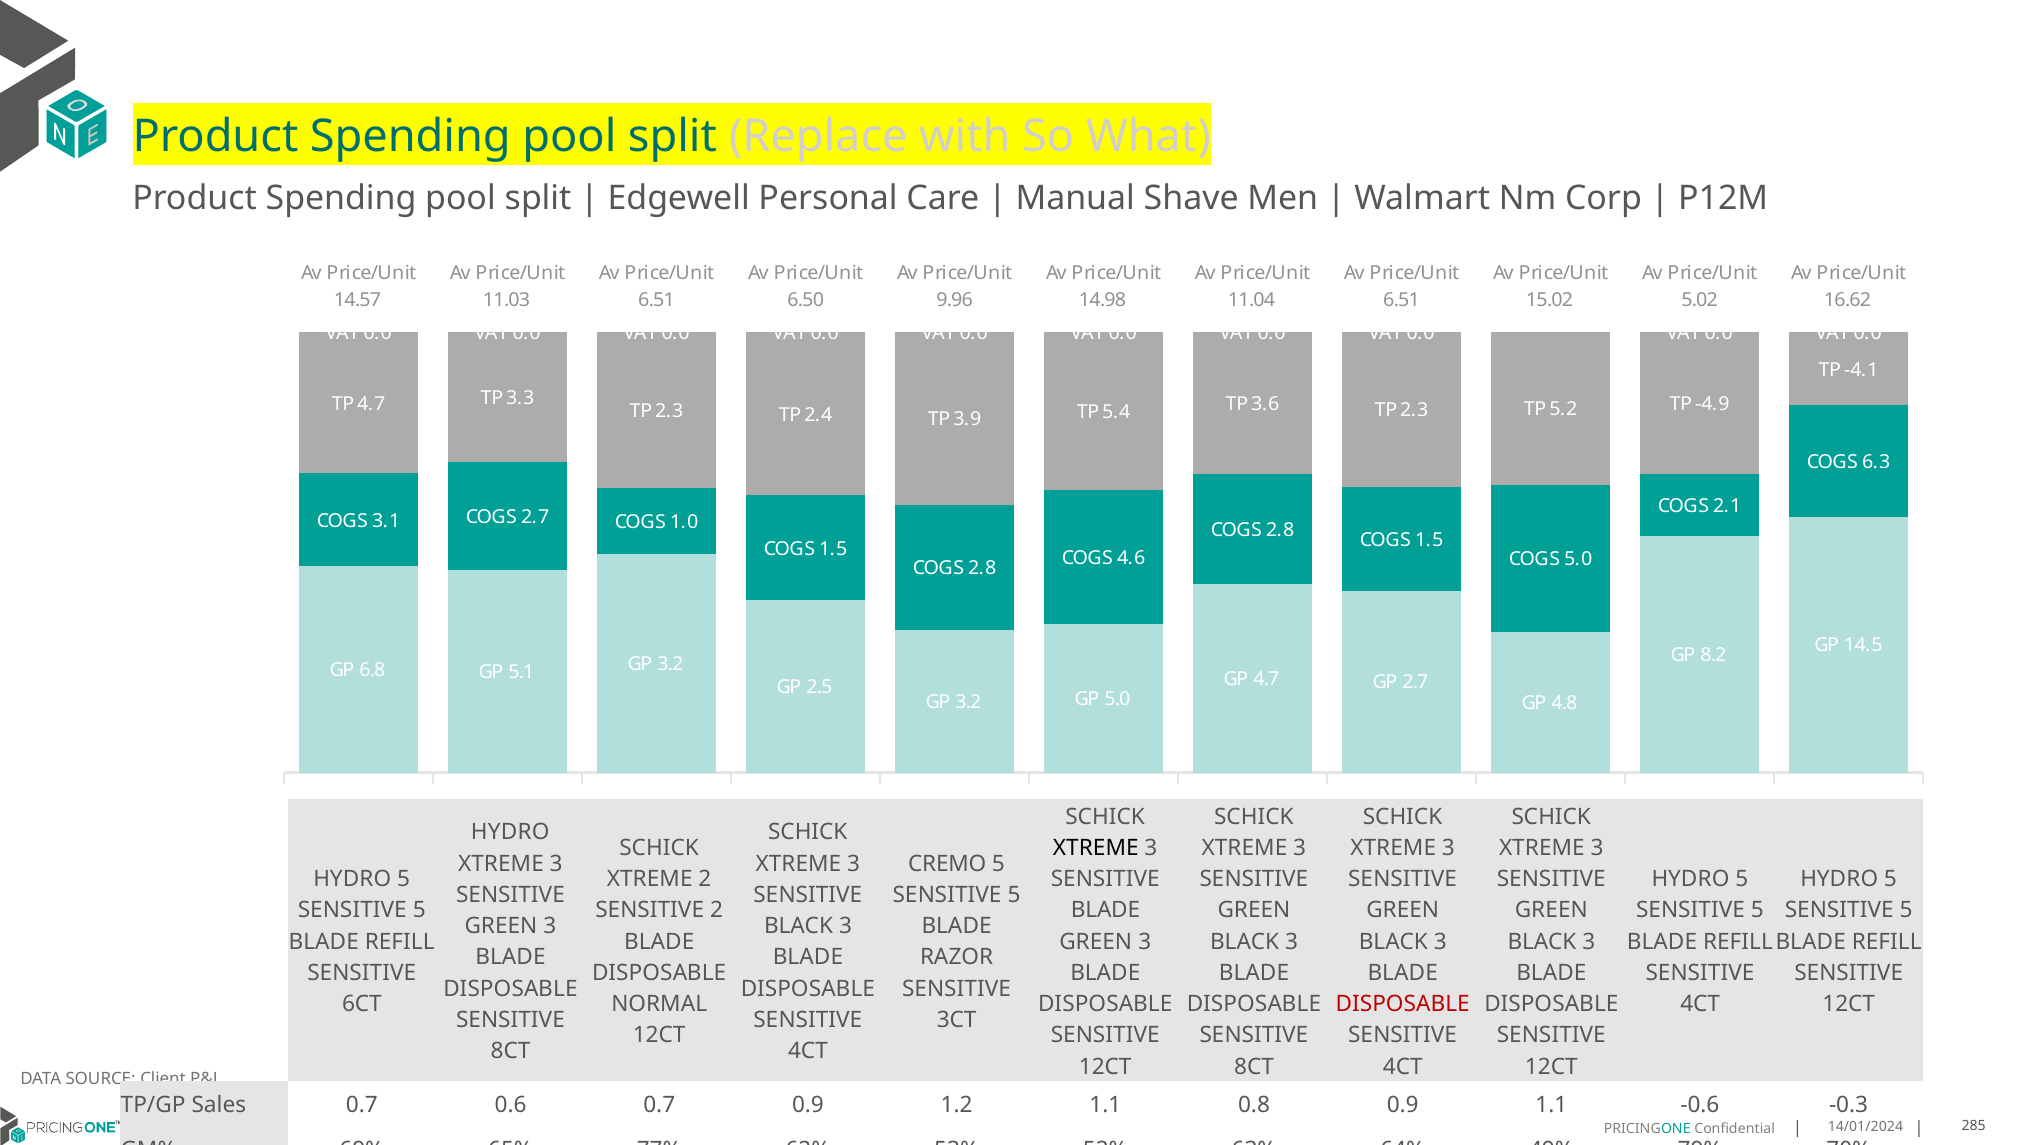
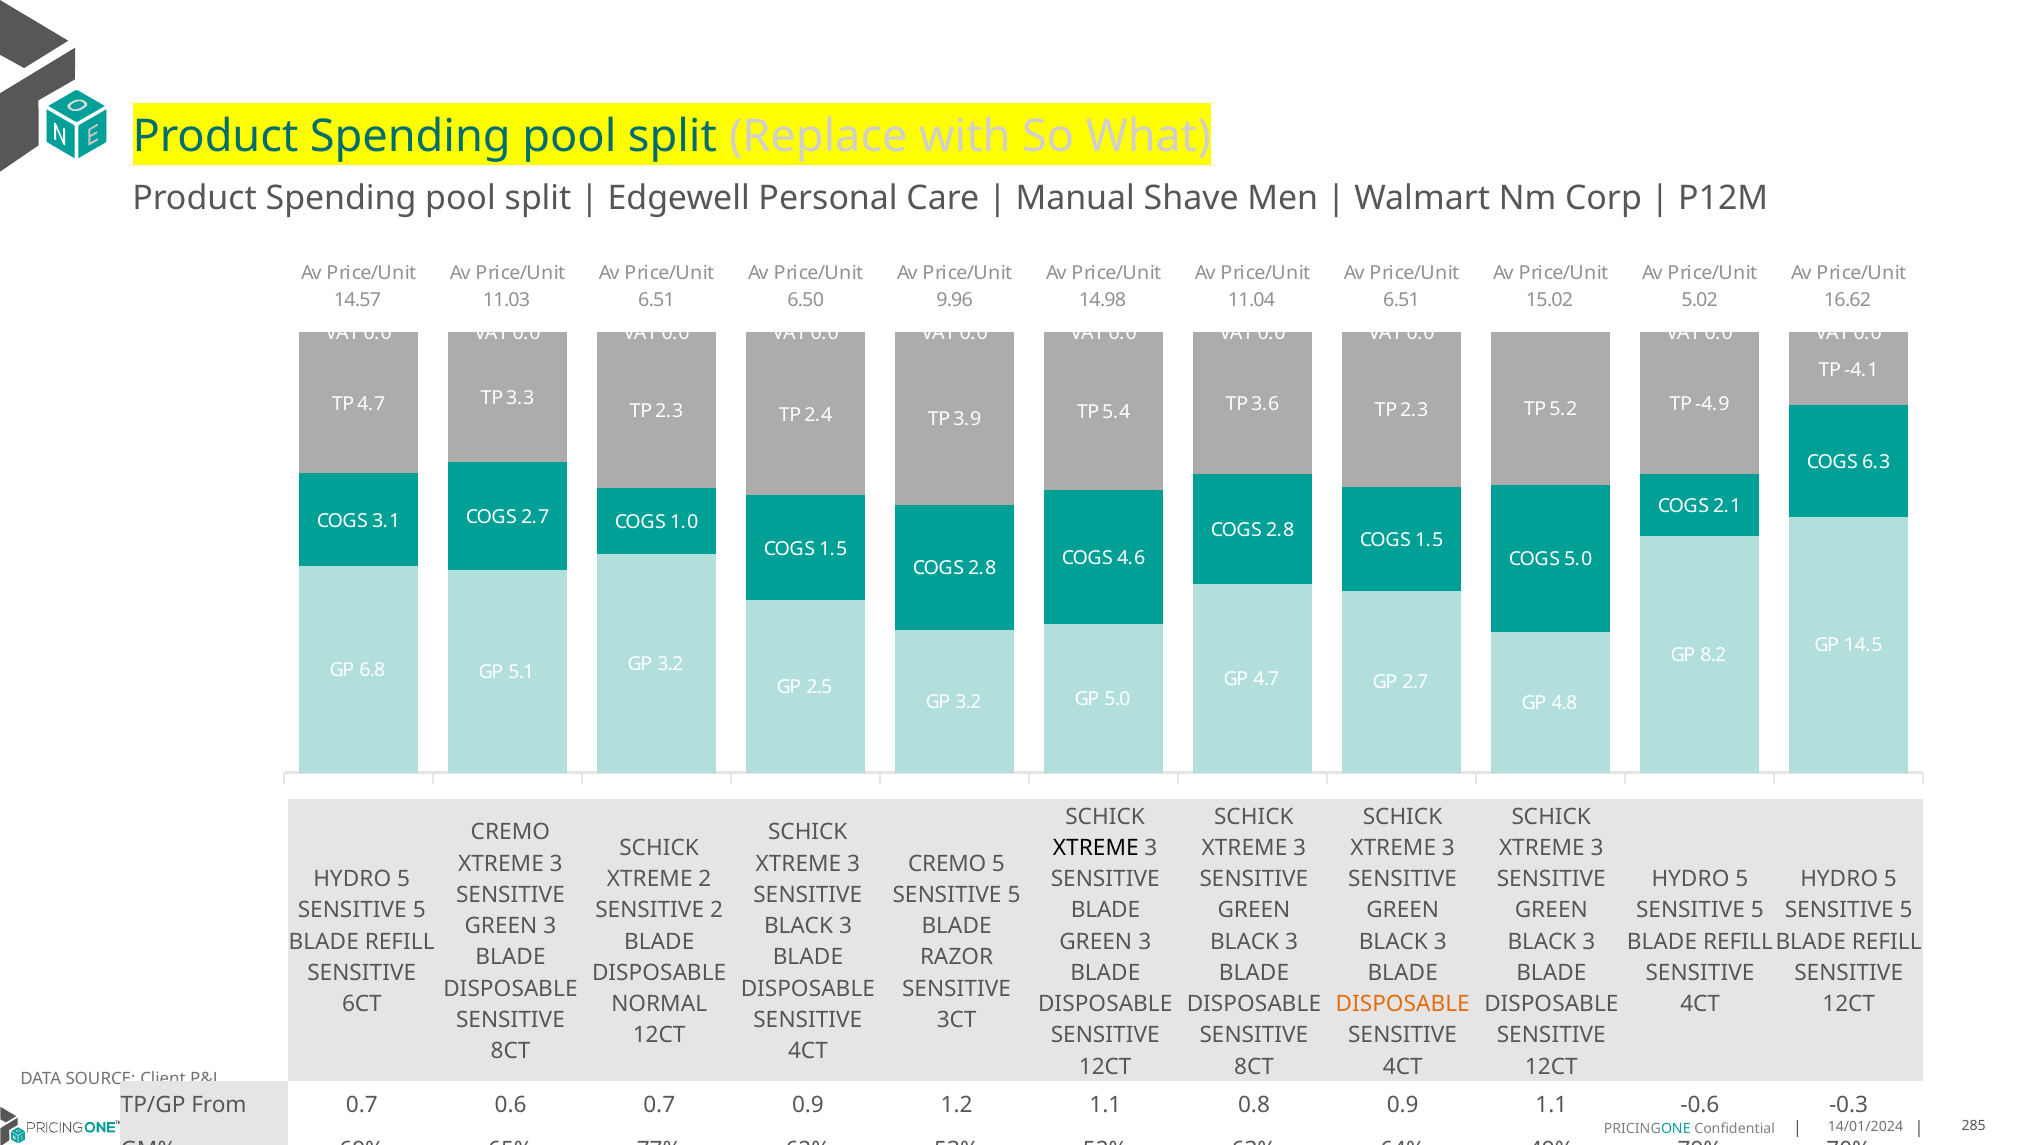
HYDRO at (510, 833): HYDRO -> CREMO
DISPOSABLE at (1403, 1005) colour: red -> orange
Sales: Sales -> From
